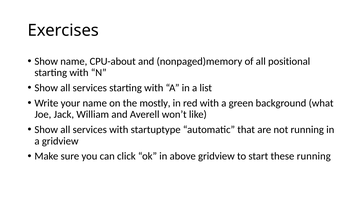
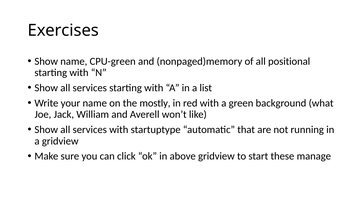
CPU-about: CPU-about -> CPU-green
these running: running -> manage
